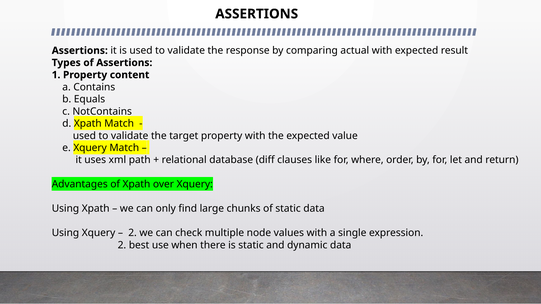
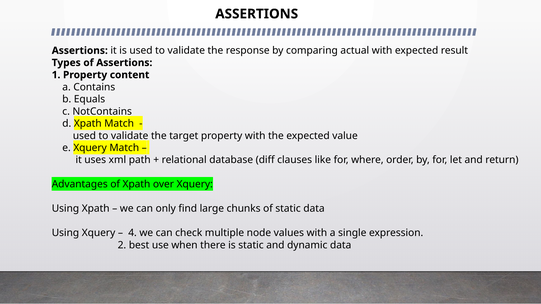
2 at (133, 233): 2 -> 4
